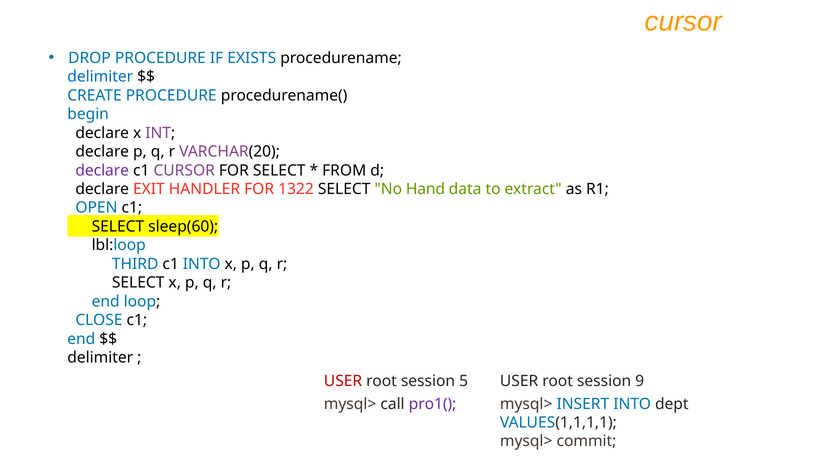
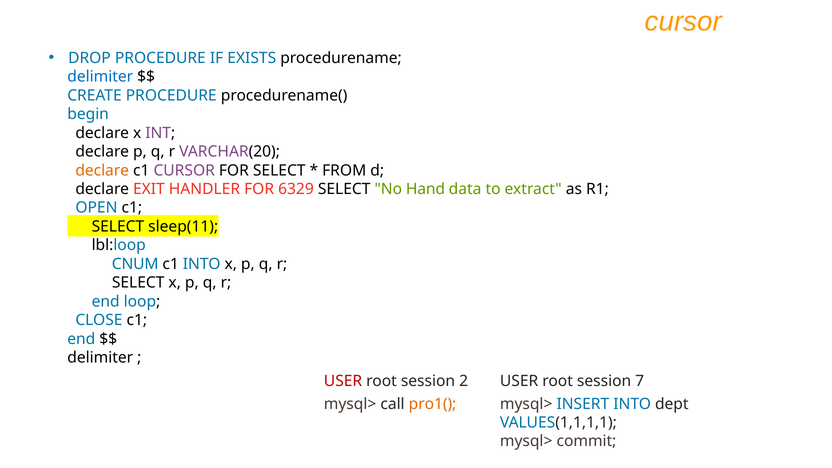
declare at (102, 170) colour: purple -> orange
1322: 1322 -> 6329
sleep(60: sleep(60 -> sleep(11
THIRD: THIRD -> CNUM
5: 5 -> 2
9: 9 -> 7
pro1( colour: purple -> orange
